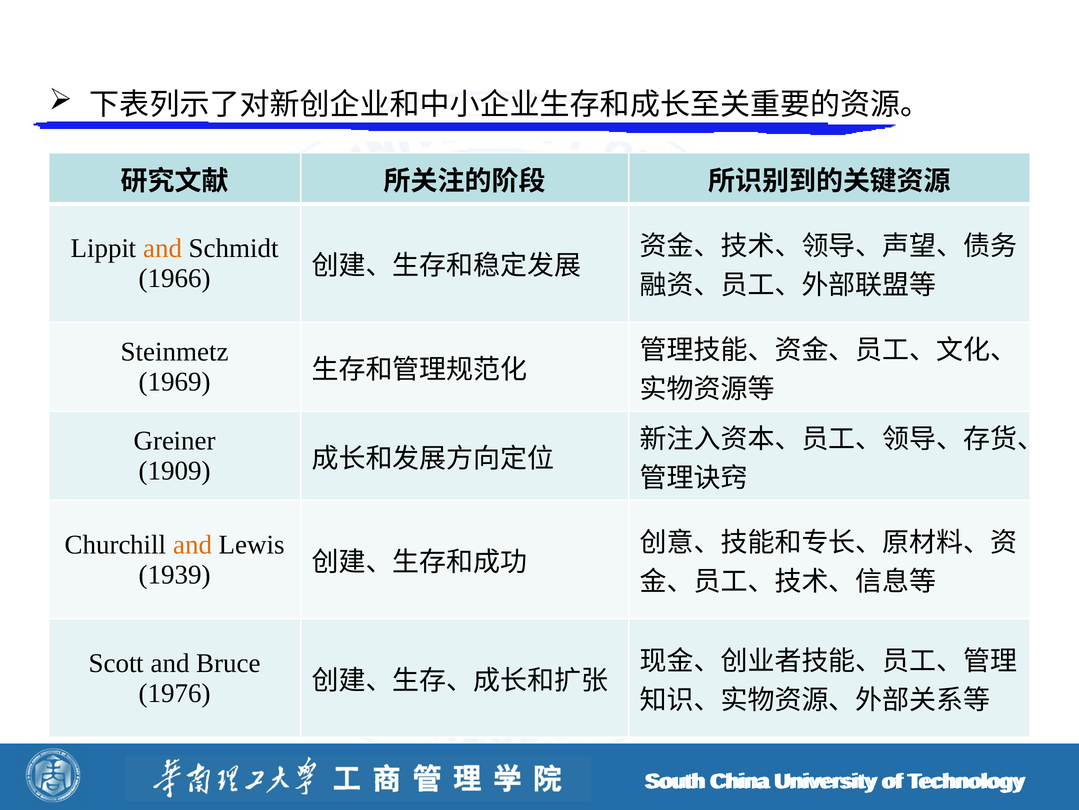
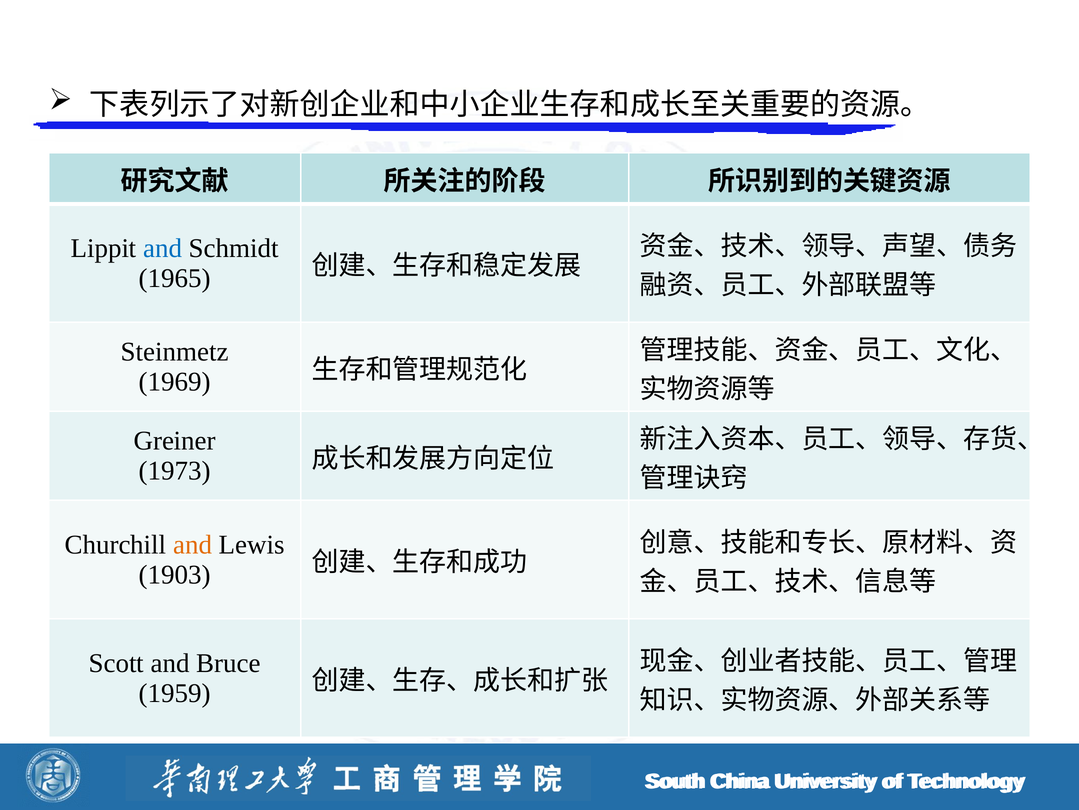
and at (163, 248) colour: orange -> blue
1966: 1966 -> 1965
1909: 1909 -> 1973
1939: 1939 -> 1903
1976: 1976 -> 1959
